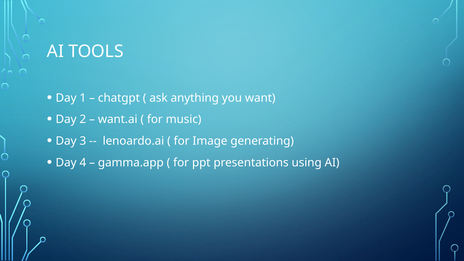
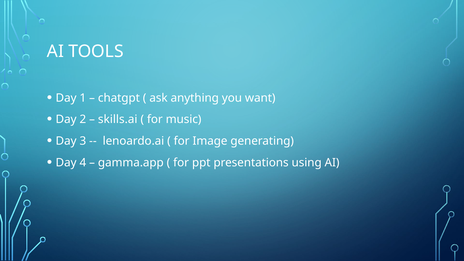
want.ai: want.ai -> skills.ai
